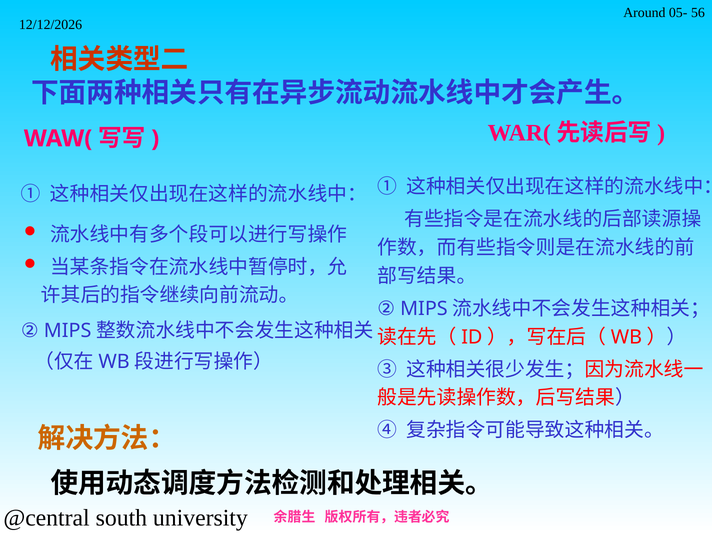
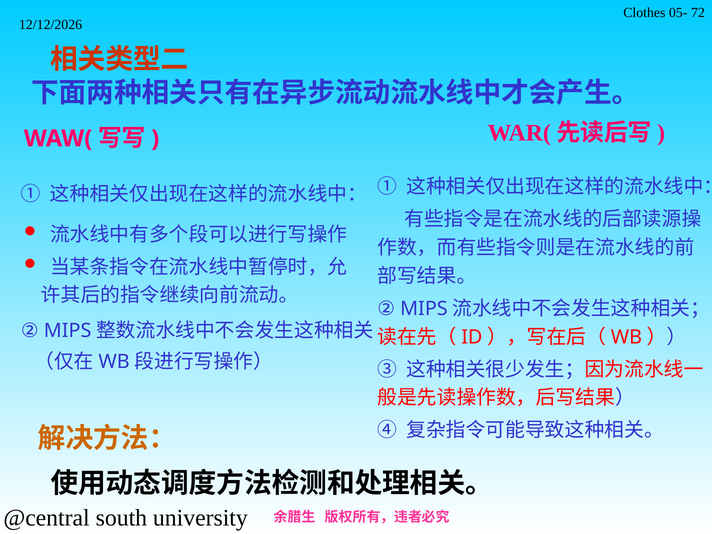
Around: Around -> Clothes
56: 56 -> 72
